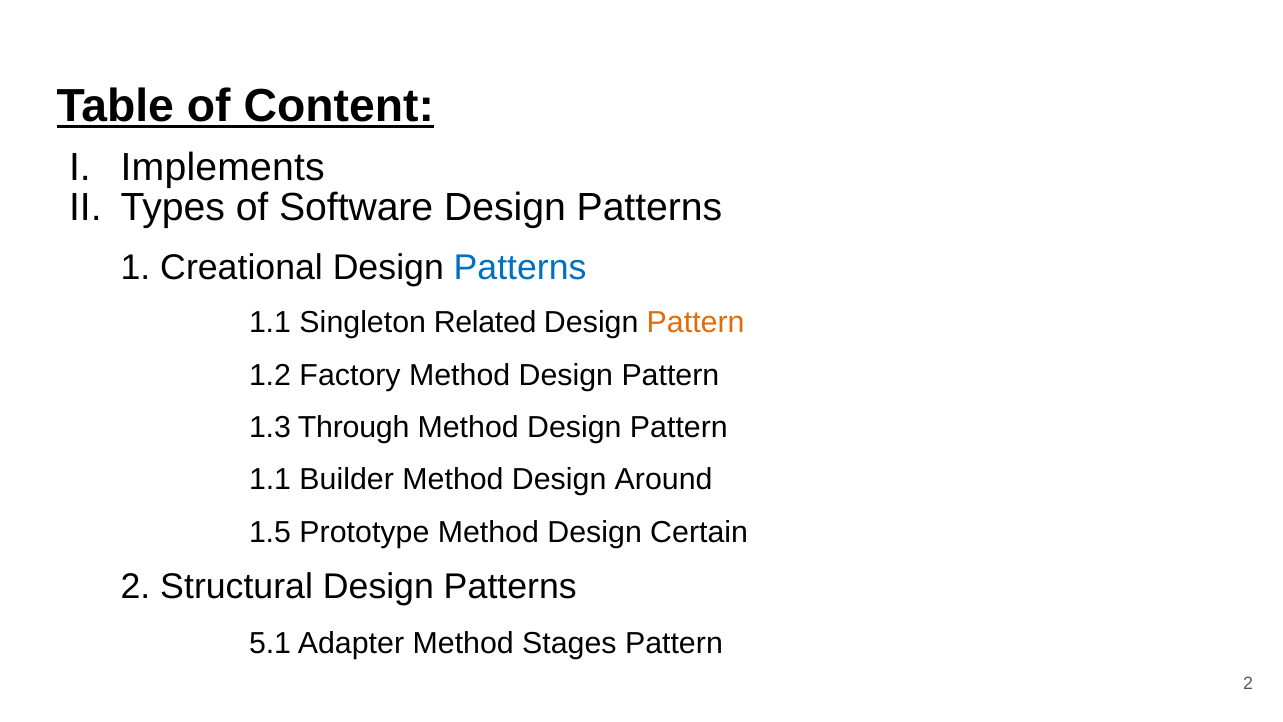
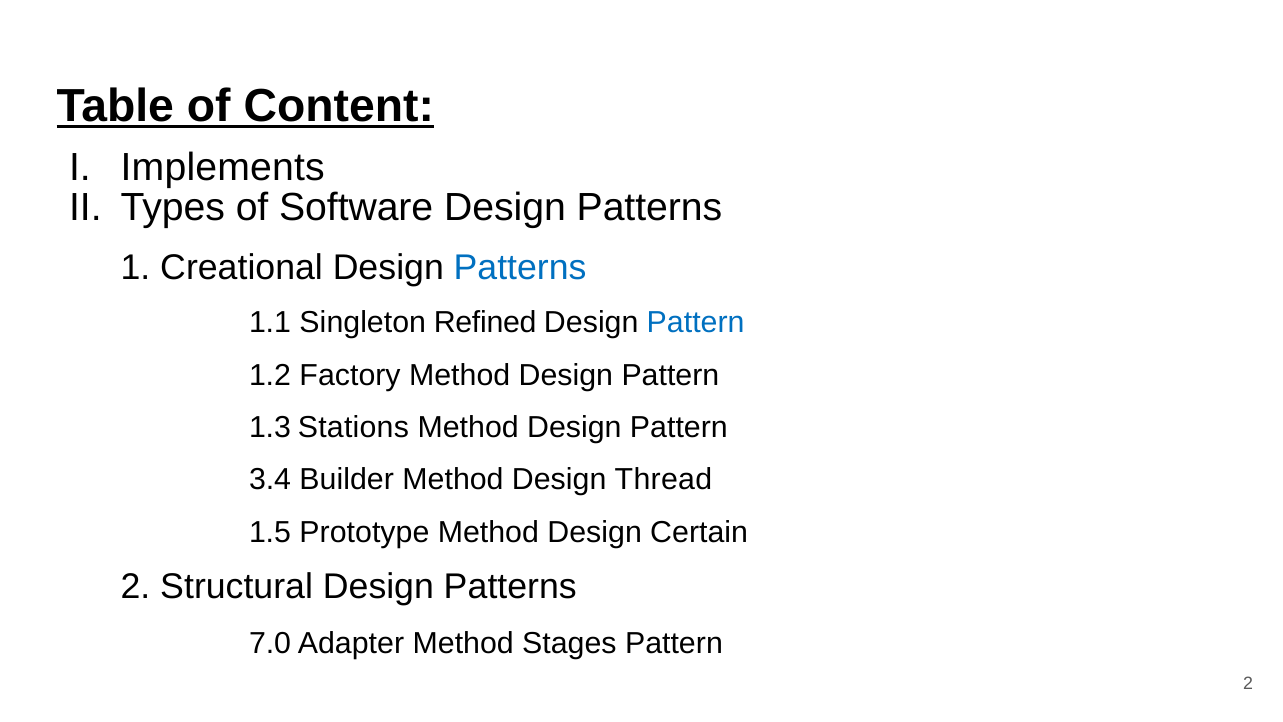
Related: Related -> Refined
Pattern at (696, 323) colour: orange -> blue
Through: Through -> Stations
1.1 at (270, 480): 1.1 -> 3.4
Around: Around -> Thread
5.1: 5.1 -> 7.0
